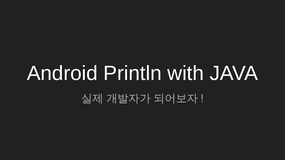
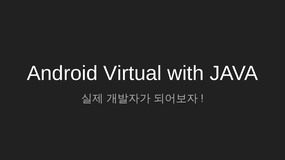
Println: Println -> Virtual
